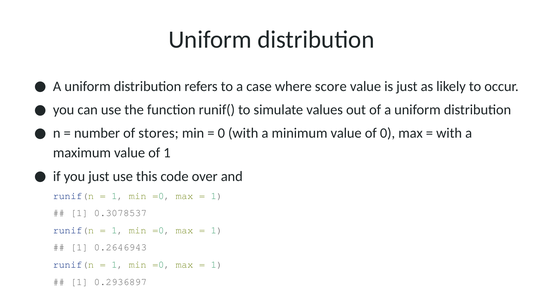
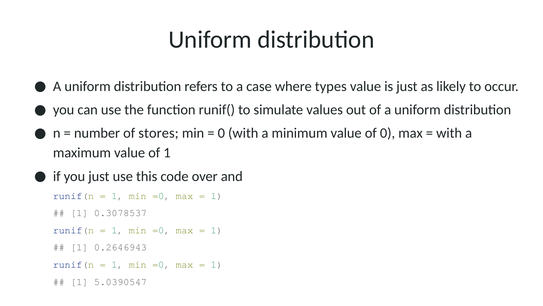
score: score -> types
0.2936897: 0.2936897 -> 5.0390547
